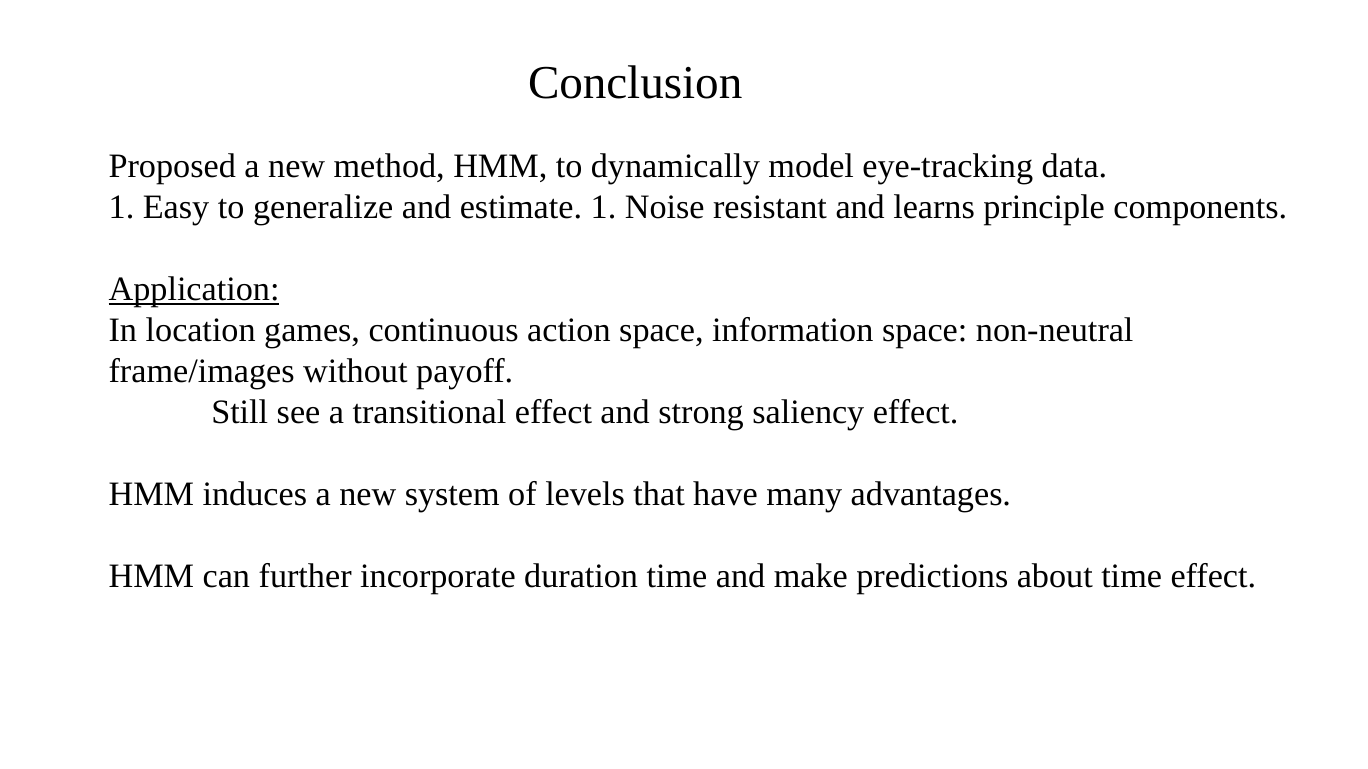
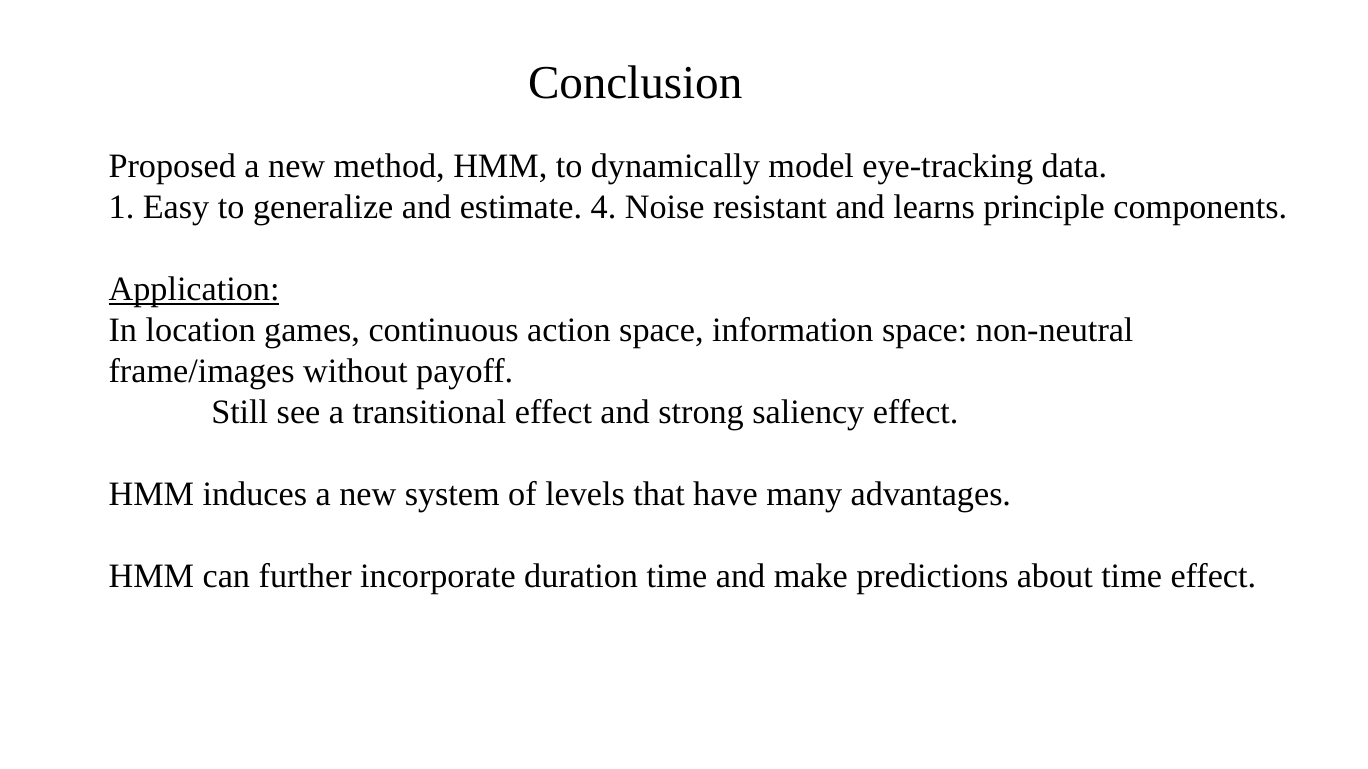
estimate 1: 1 -> 4
